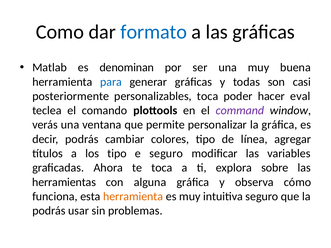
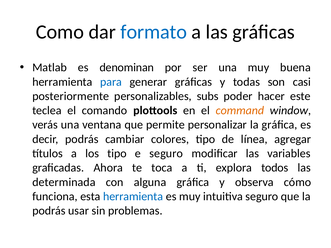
personalizables toca: toca -> subs
eval: eval -> este
command colour: purple -> orange
sobre: sobre -> todos
herramientas: herramientas -> determinada
herramienta at (133, 197) colour: orange -> blue
